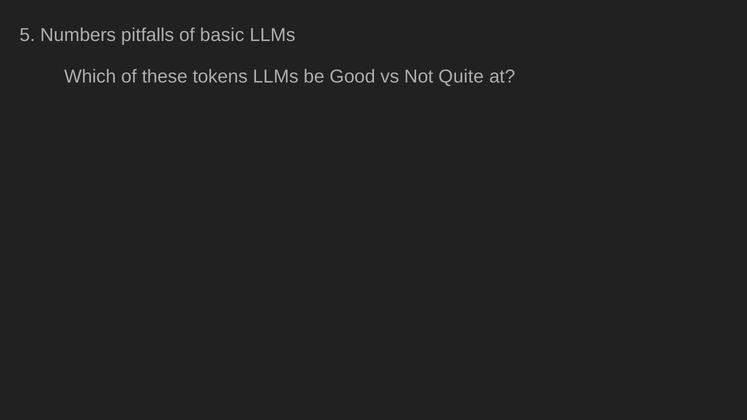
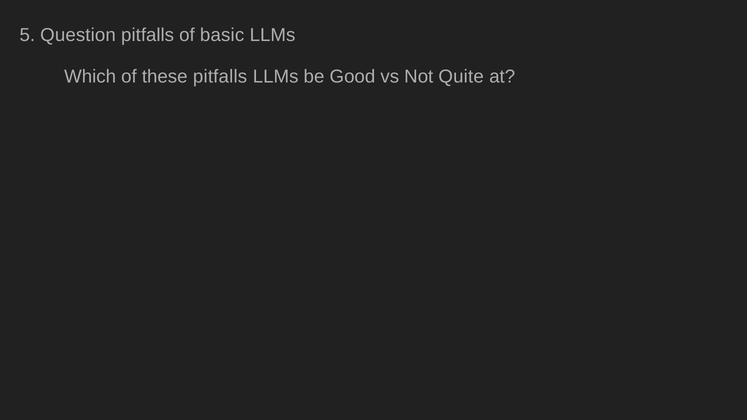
Numbers: Numbers -> Question
these tokens: tokens -> pitfalls
